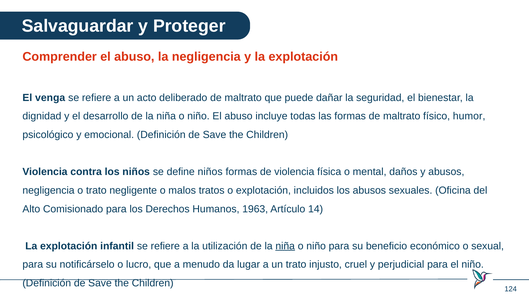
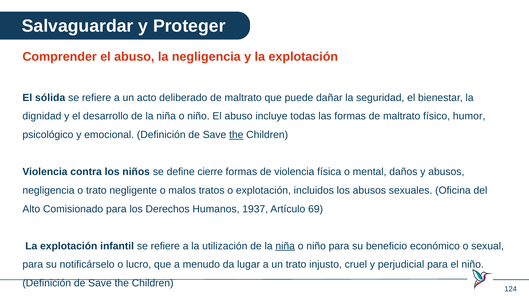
venga: venga -> sólida
the at (236, 135) underline: none -> present
define niños: niños -> cierre
1963: 1963 -> 1937
14: 14 -> 69
